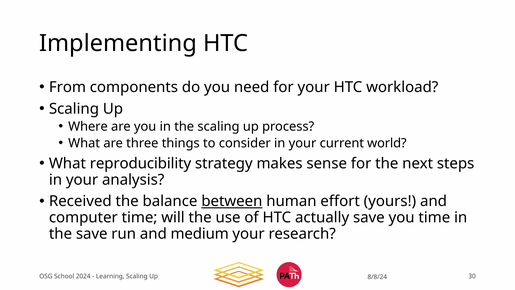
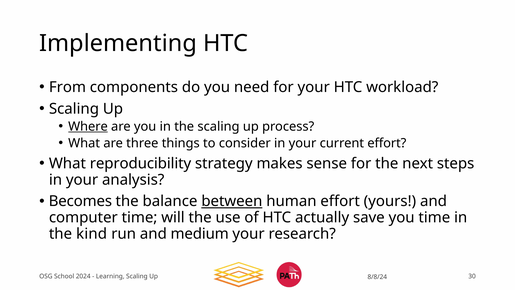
Where underline: none -> present
current world: world -> effort
Received: Received -> Becomes
the save: save -> kind
